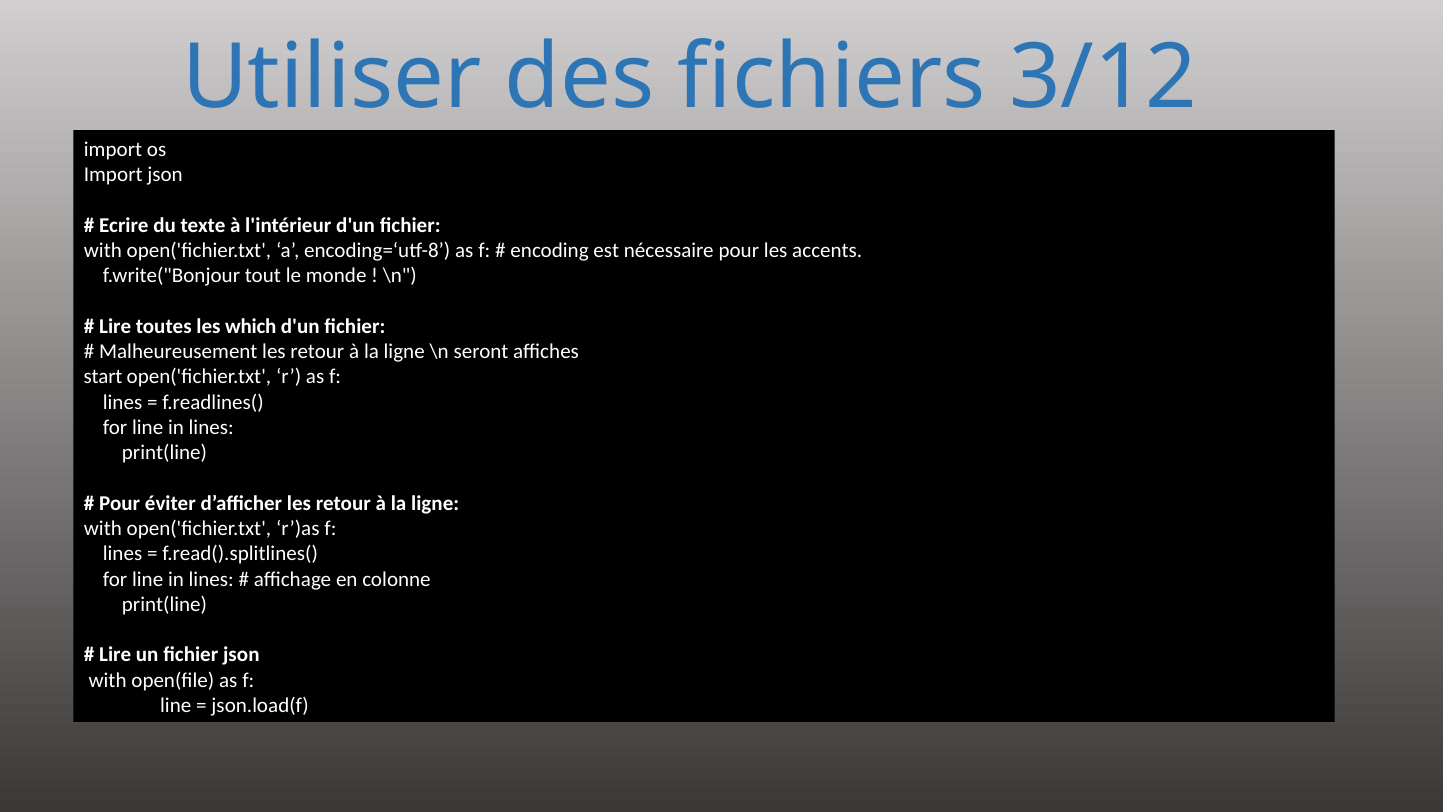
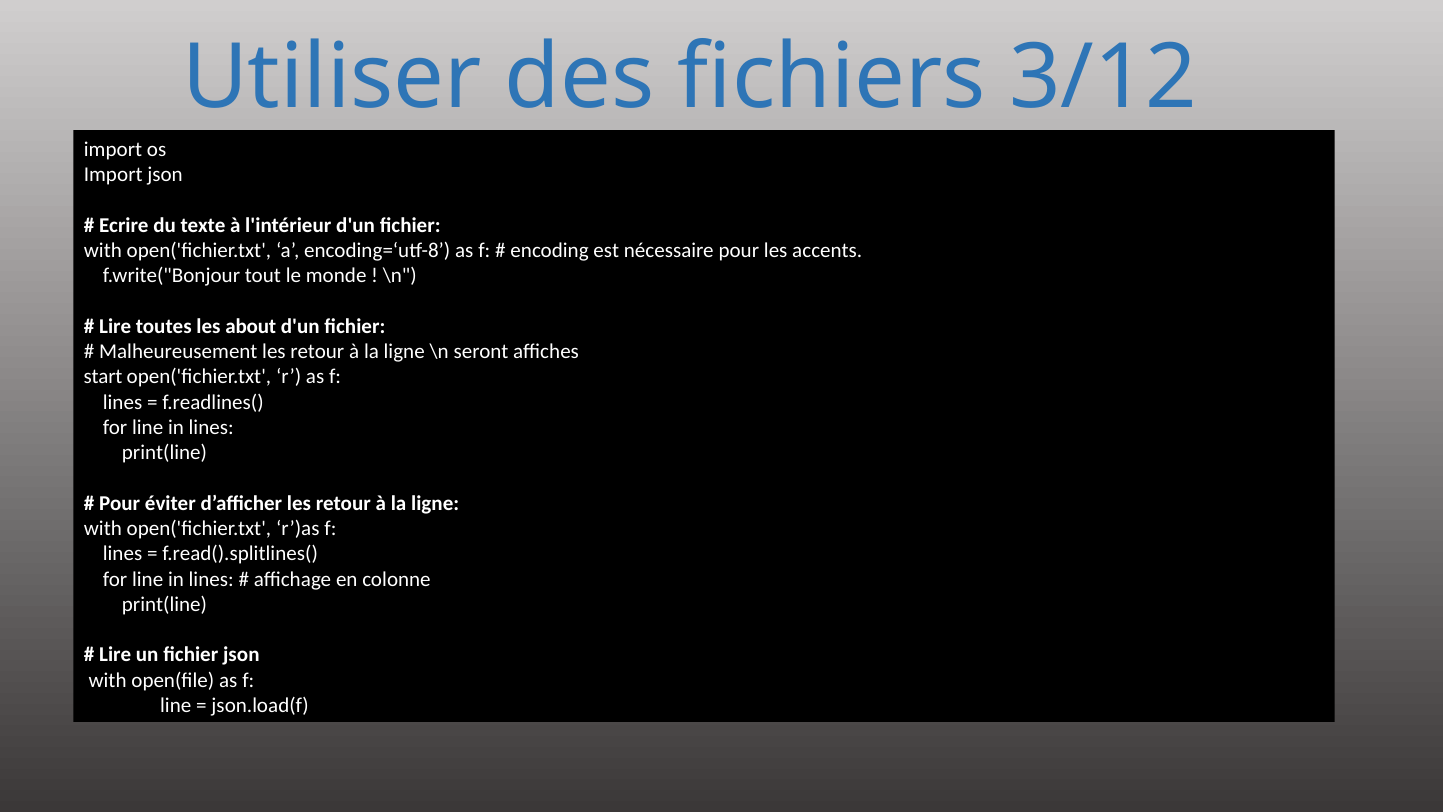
which: which -> about
